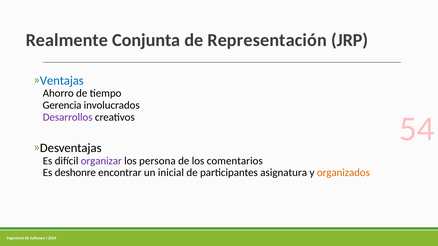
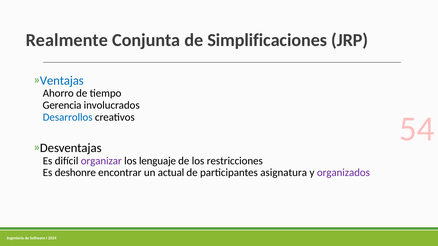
Representación: Representación -> Simplificaciones
Desarrollos colour: purple -> blue
persona: persona -> lenguaje
comentarios: comentarios -> restricciones
inicial: inicial -> actual
organizados colour: orange -> purple
